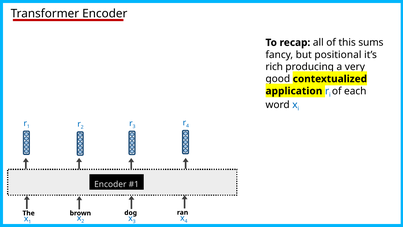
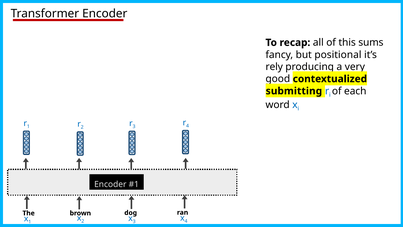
rich: rich -> rely
application: application -> submitting
